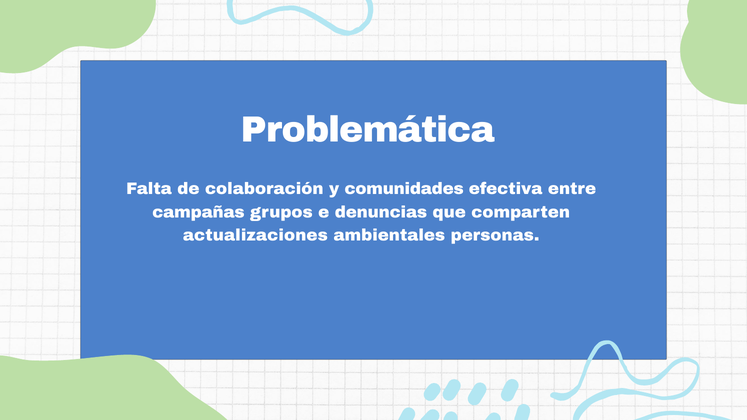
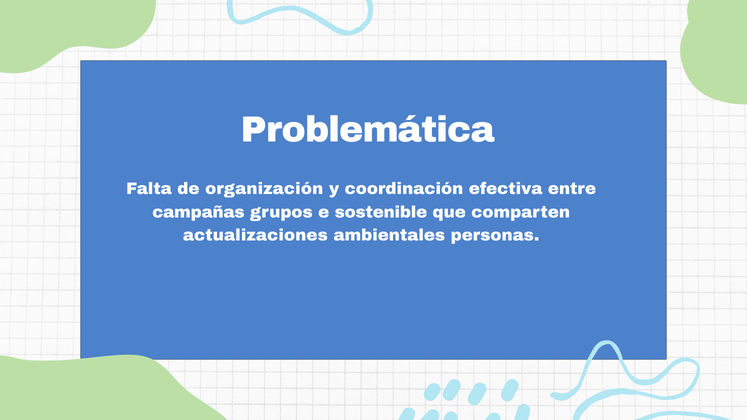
colaboración: colaboración -> organización
comunidades: comunidades -> coordinación
denuncias: denuncias -> sostenible
